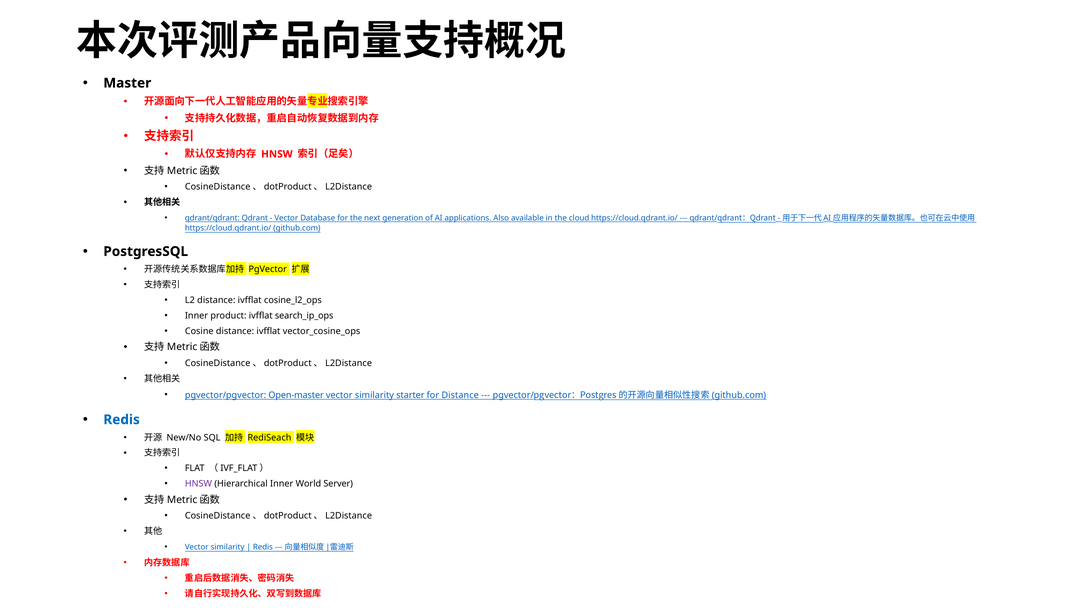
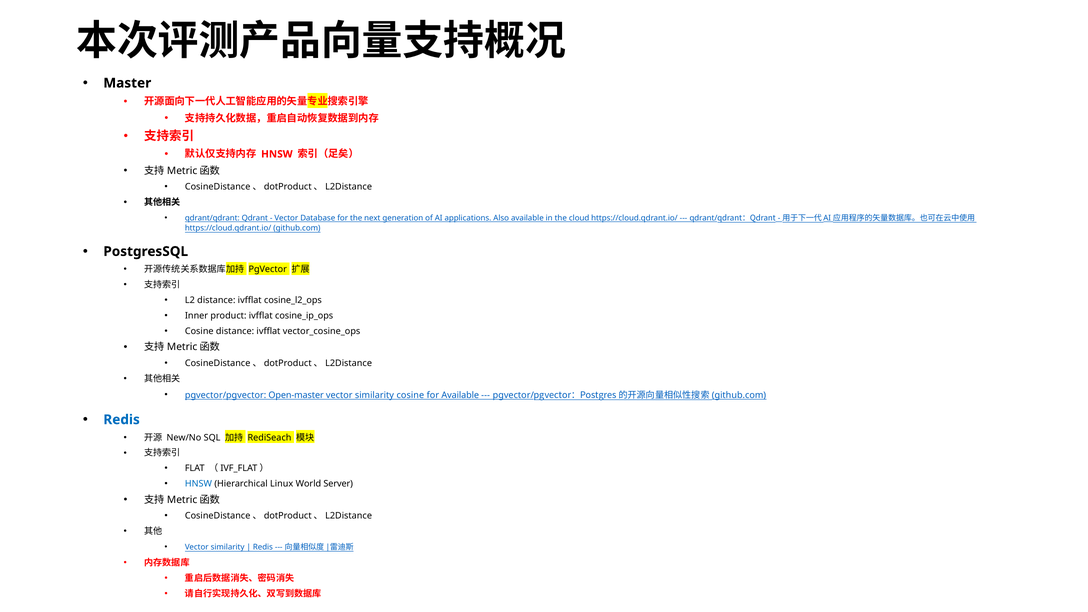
search_ip_ops: search_ip_ops -> cosine_ip_ops
similarity starter: starter -> cosine
for Distance: Distance -> Available
HNSW at (198, 484) colour: purple -> blue
Hierarchical Inner: Inner -> Linux
